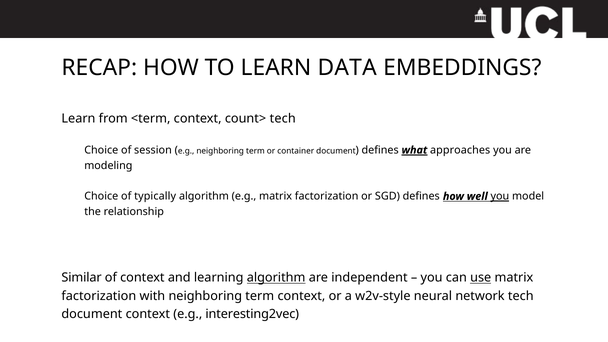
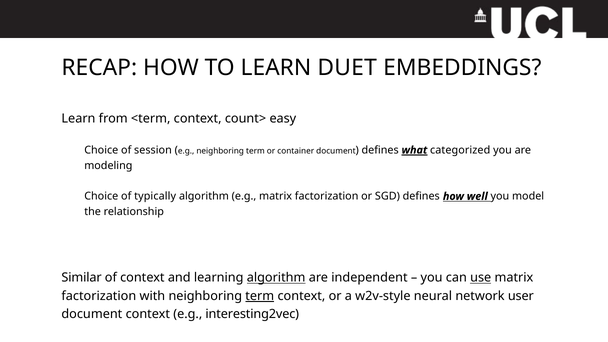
DATA: DATA -> DUET
count> tech: tech -> easy
approaches: approaches -> categorized
you at (500, 196) underline: present -> none
term at (260, 296) underline: none -> present
network tech: tech -> user
